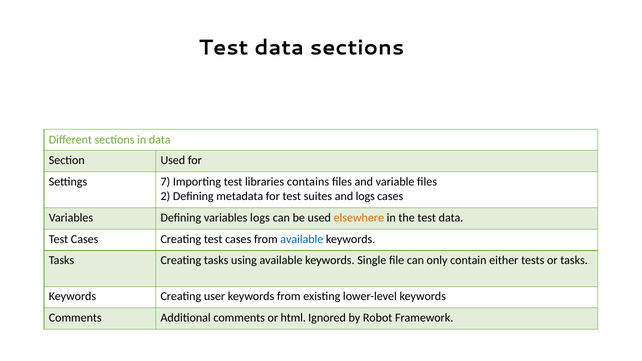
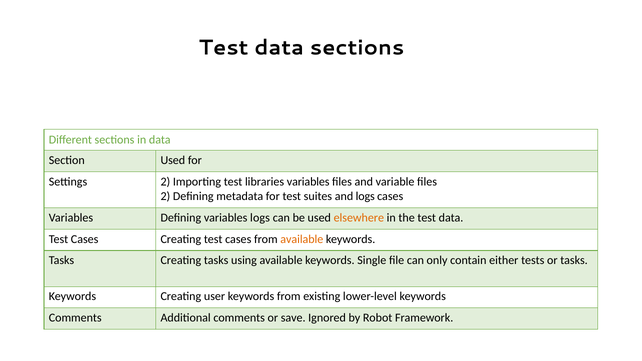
Settings 7: 7 -> 2
libraries contains: contains -> variables
available at (302, 239) colour: blue -> orange
html: html -> save
